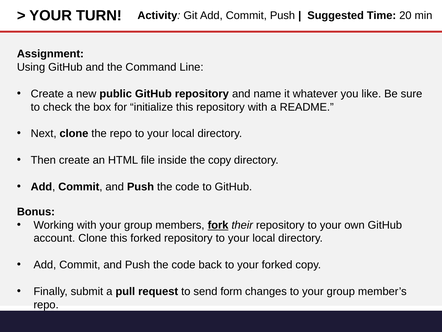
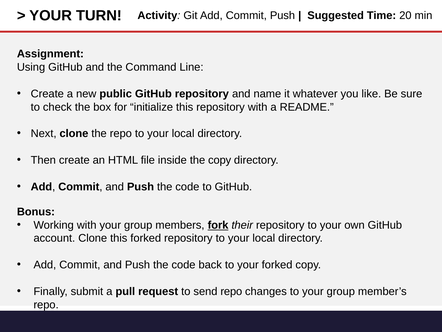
send form: form -> repo
